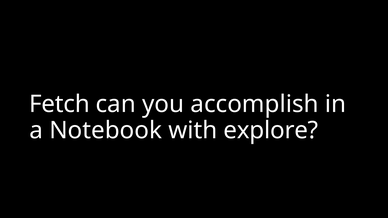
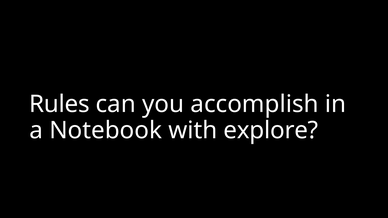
Fetch: Fetch -> Rules
